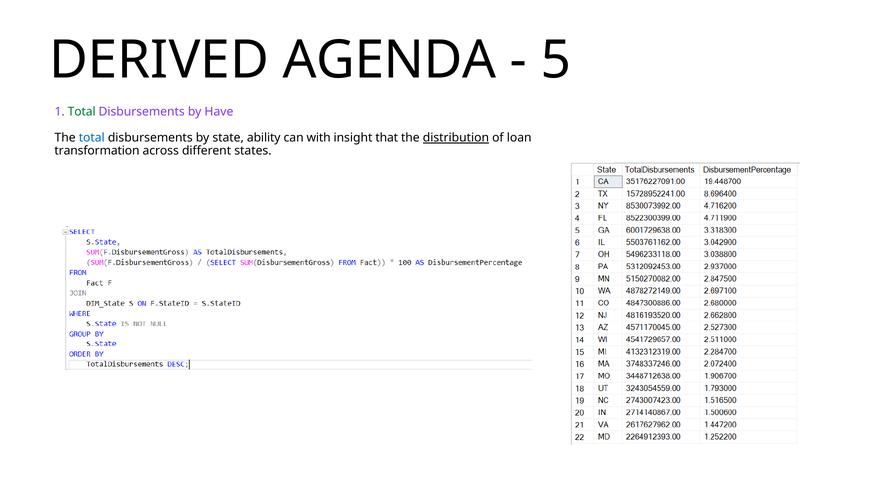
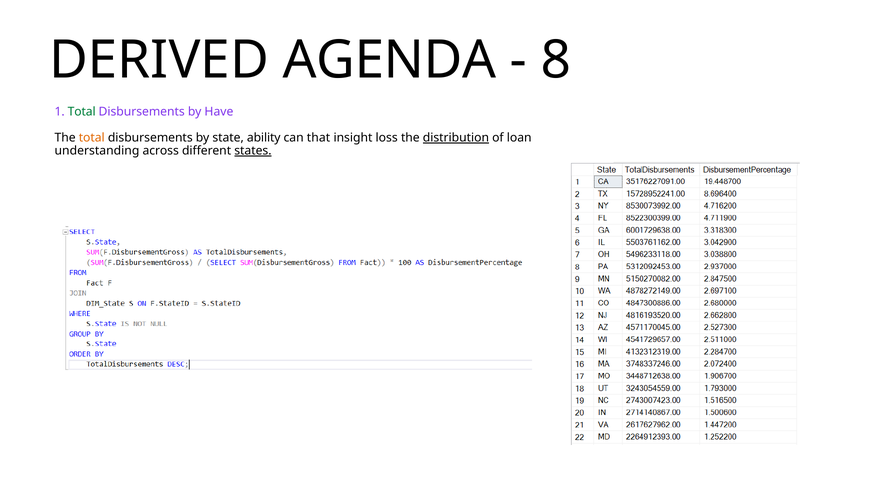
5: 5 -> 8
total at (92, 138) colour: blue -> orange
with: with -> that
that: that -> loss
transformation: transformation -> understanding
states underline: none -> present
